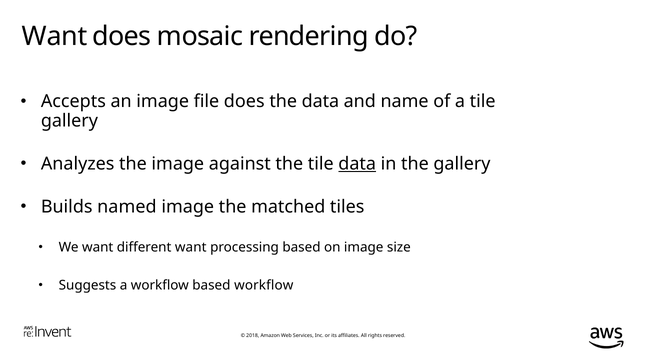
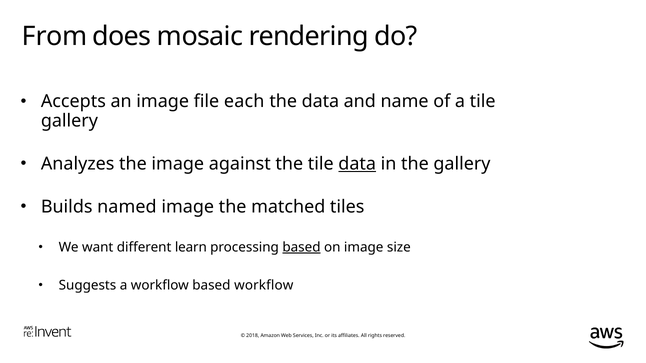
Want at (55, 36): Want -> From
file does: does -> each
different want: want -> learn
based at (301, 247) underline: none -> present
